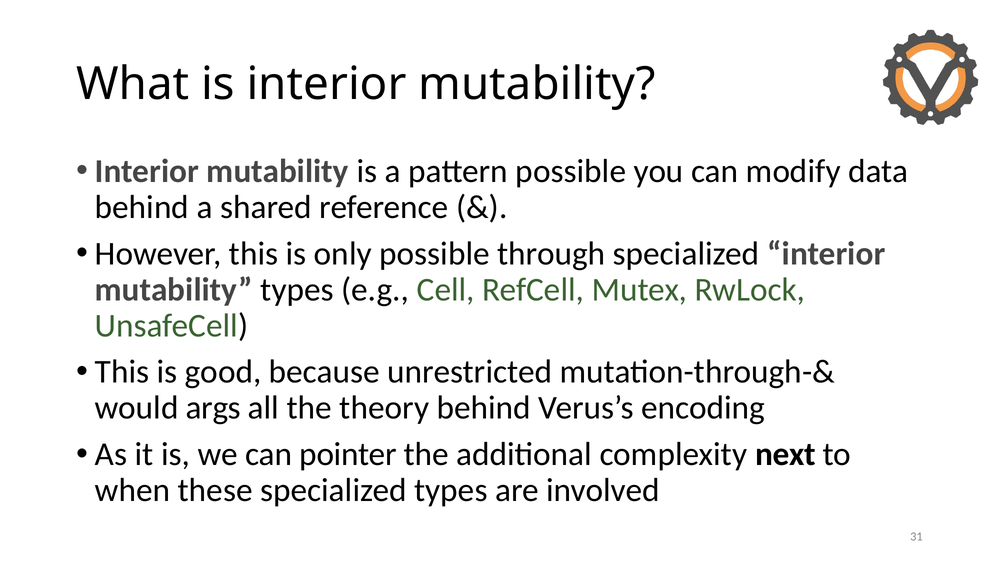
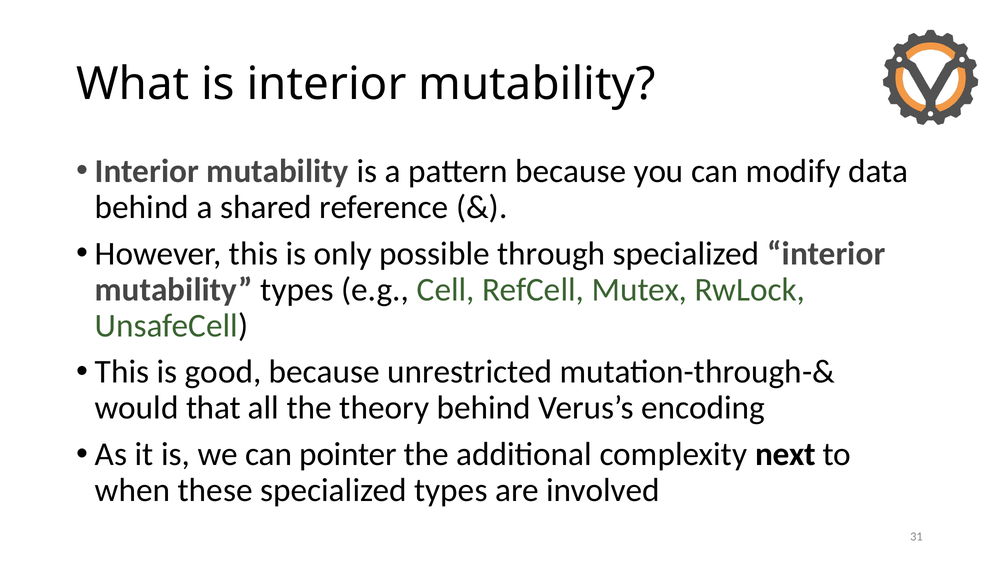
pattern possible: possible -> because
args: args -> that
